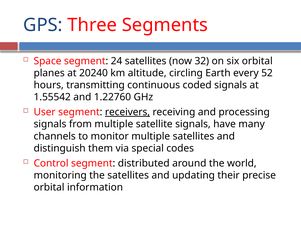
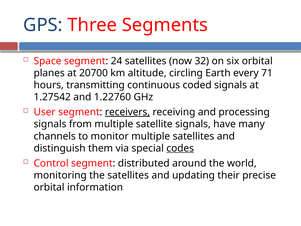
20240: 20240 -> 20700
52: 52 -> 71
1.55542: 1.55542 -> 1.27542
codes underline: none -> present
